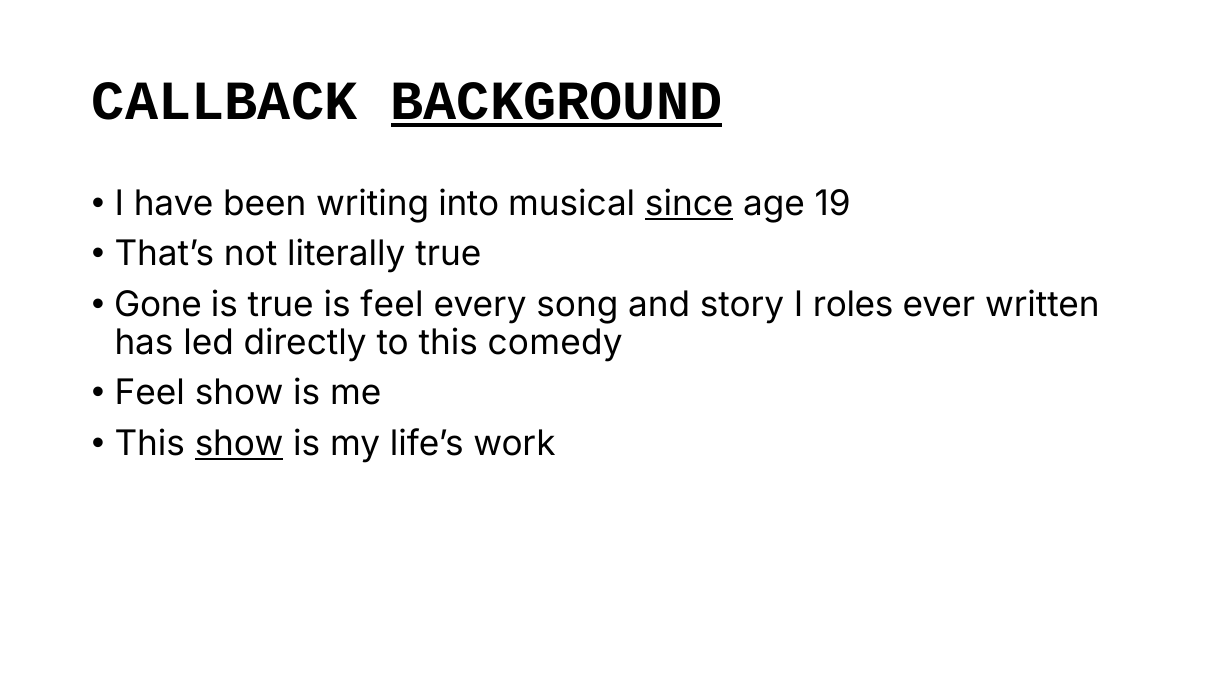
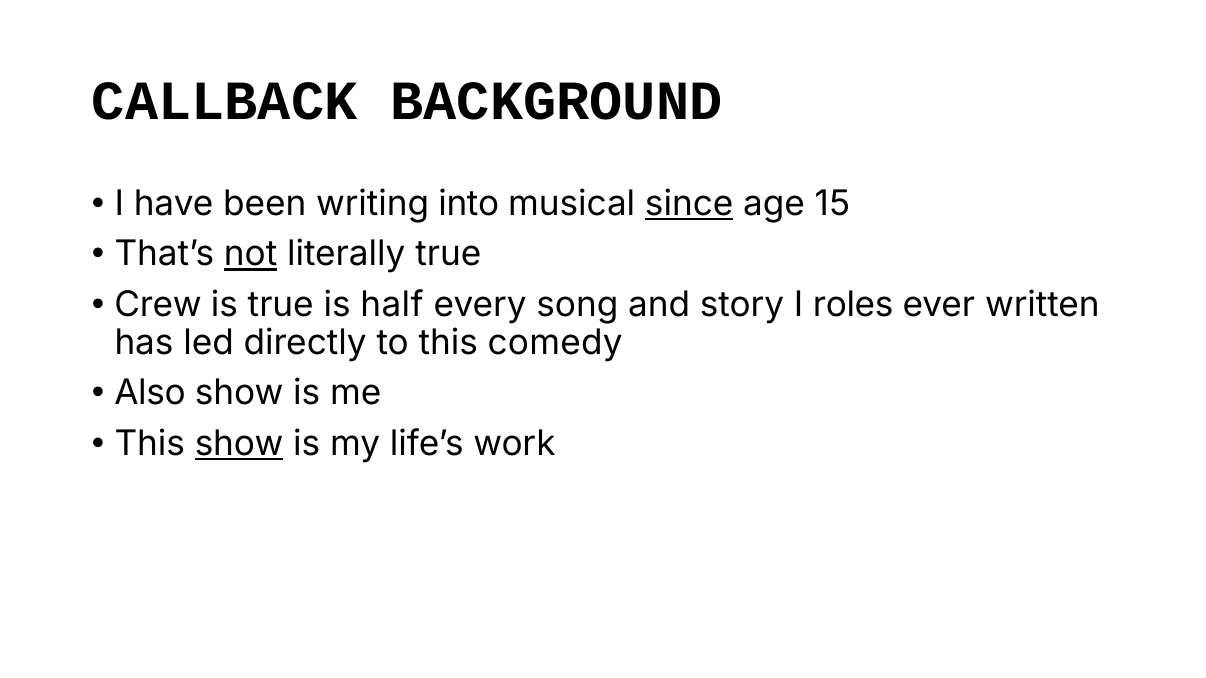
BACKGROUND underline: present -> none
19: 19 -> 15
not underline: none -> present
Gone: Gone -> Crew
is feel: feel -> half
Feel at (150, 394): Feel -> Also
